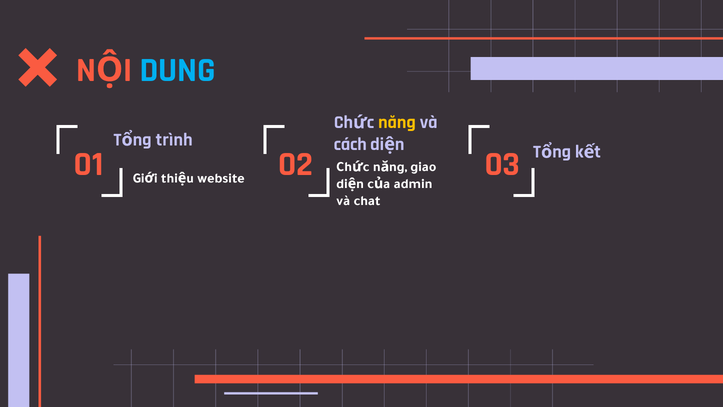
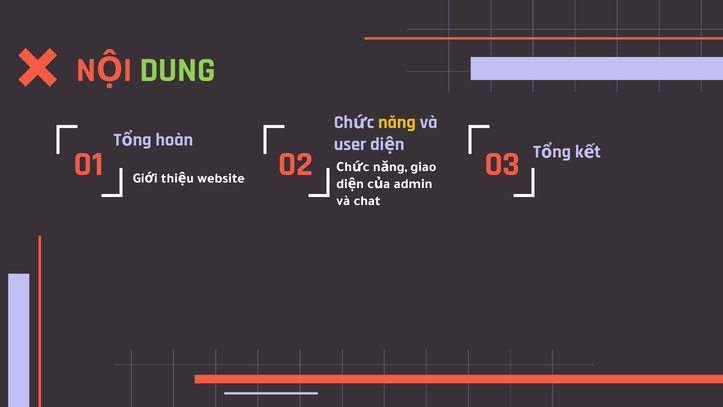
DUNG colour: light blue -> light green
trình: trình -> hoàn
cách: cách -> user
